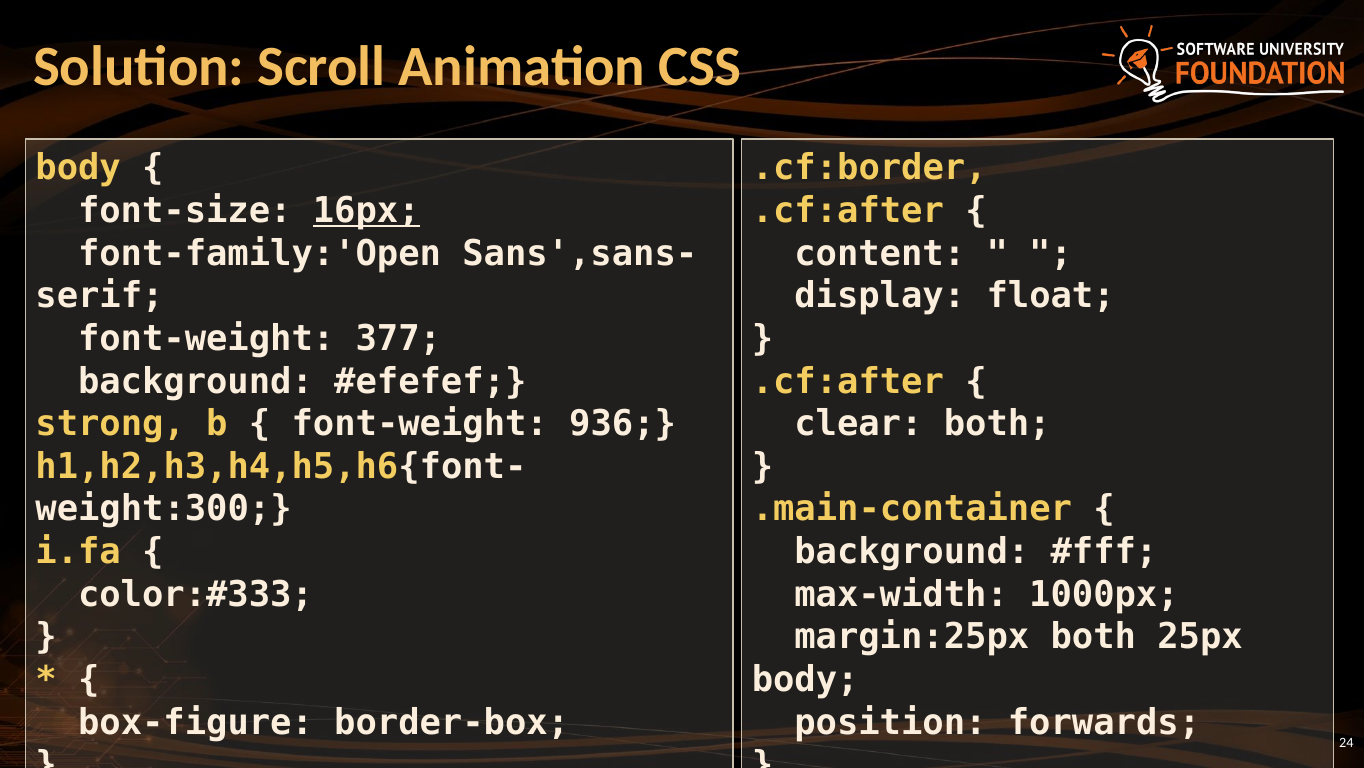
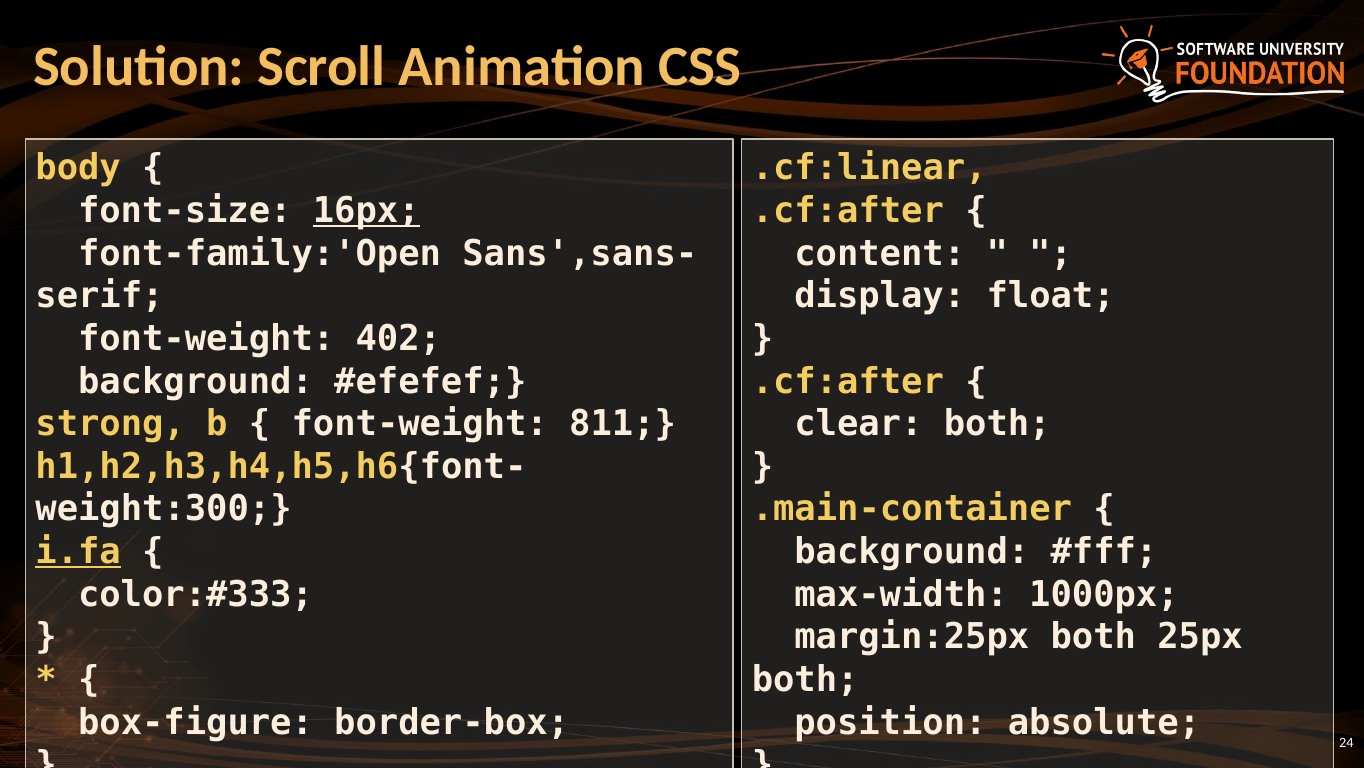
.cf:border: .cf:border -> .cf:linear
377: 377 -> 402
936: 936 -> 811
i.fa underline: none -> present
body at (805, 679): body -> both
forwards: forwards -> absolute
